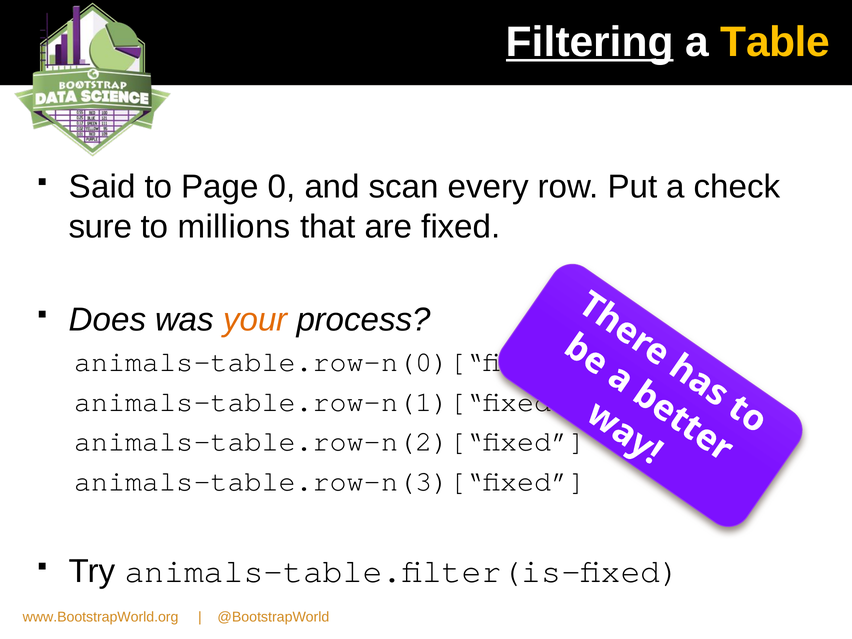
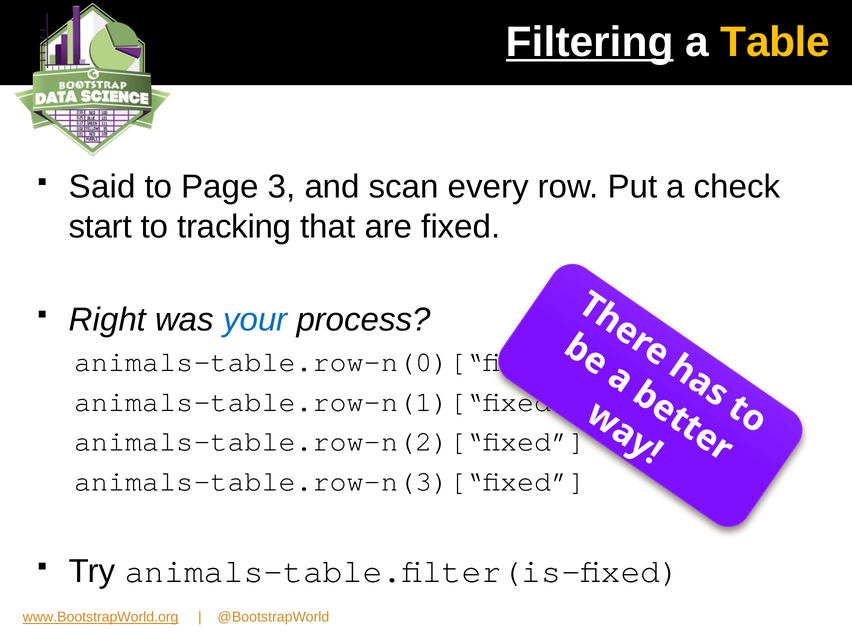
0: 0 -> 3
sure: sure -> start
millions: millions -> tracking
Does: Does -> Right
your colour: orange -> blue
www.BootstrapWorld.org underline: none -> present
